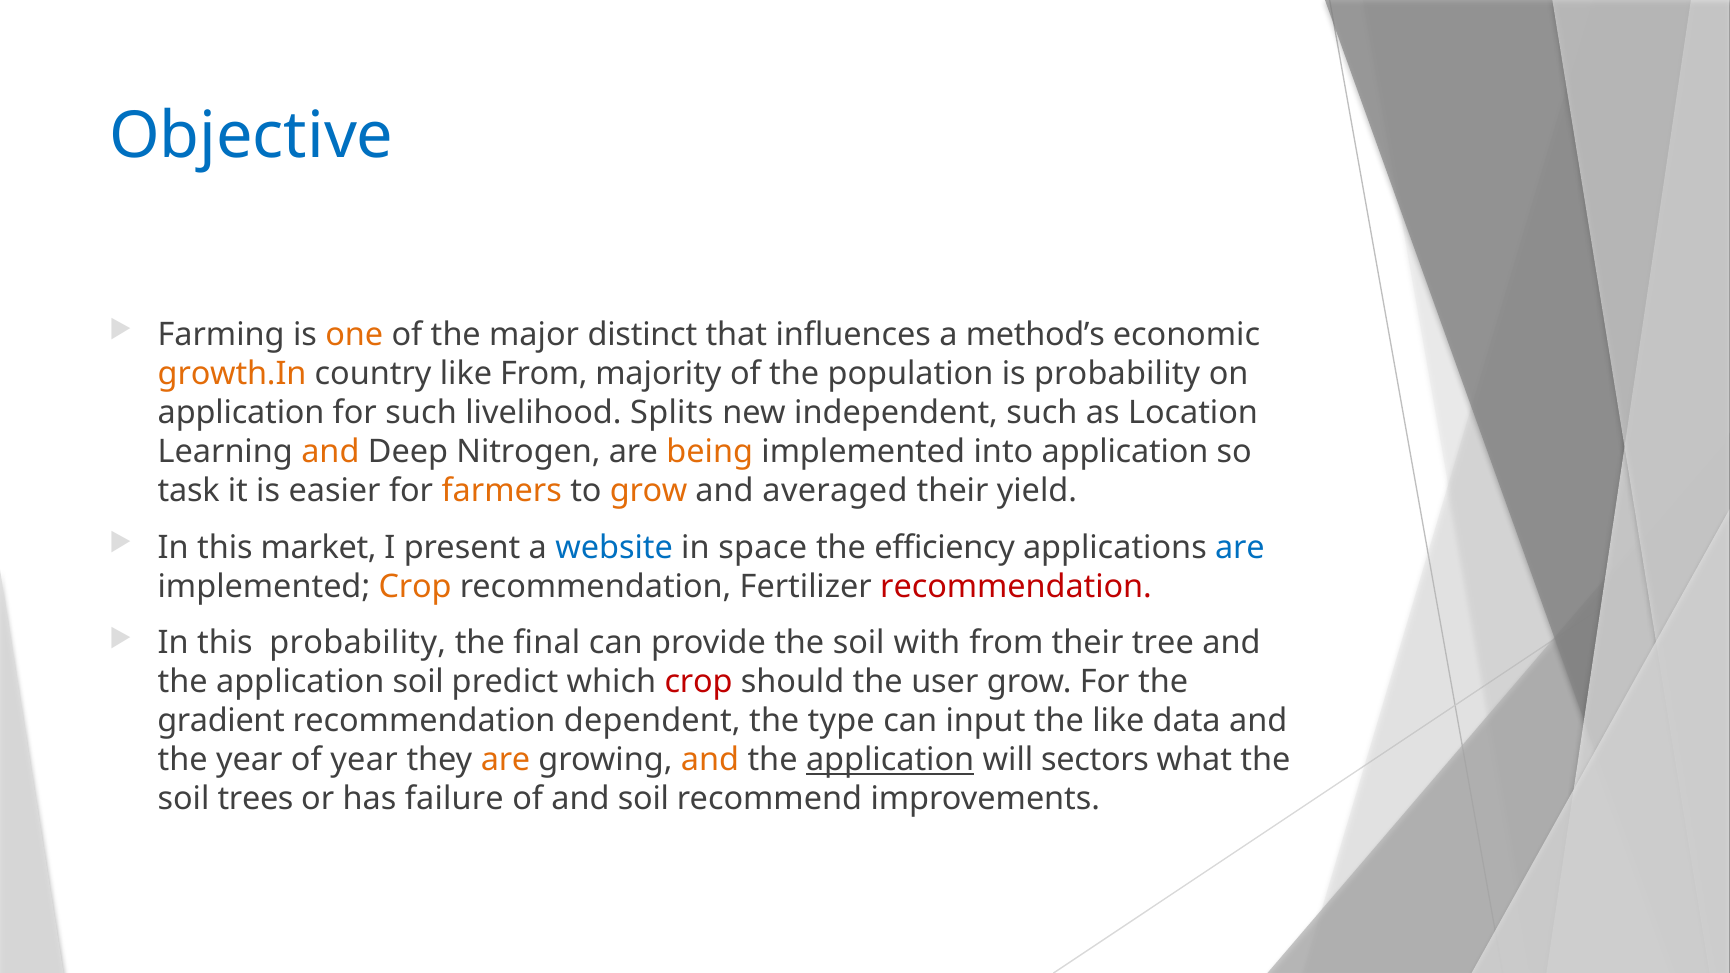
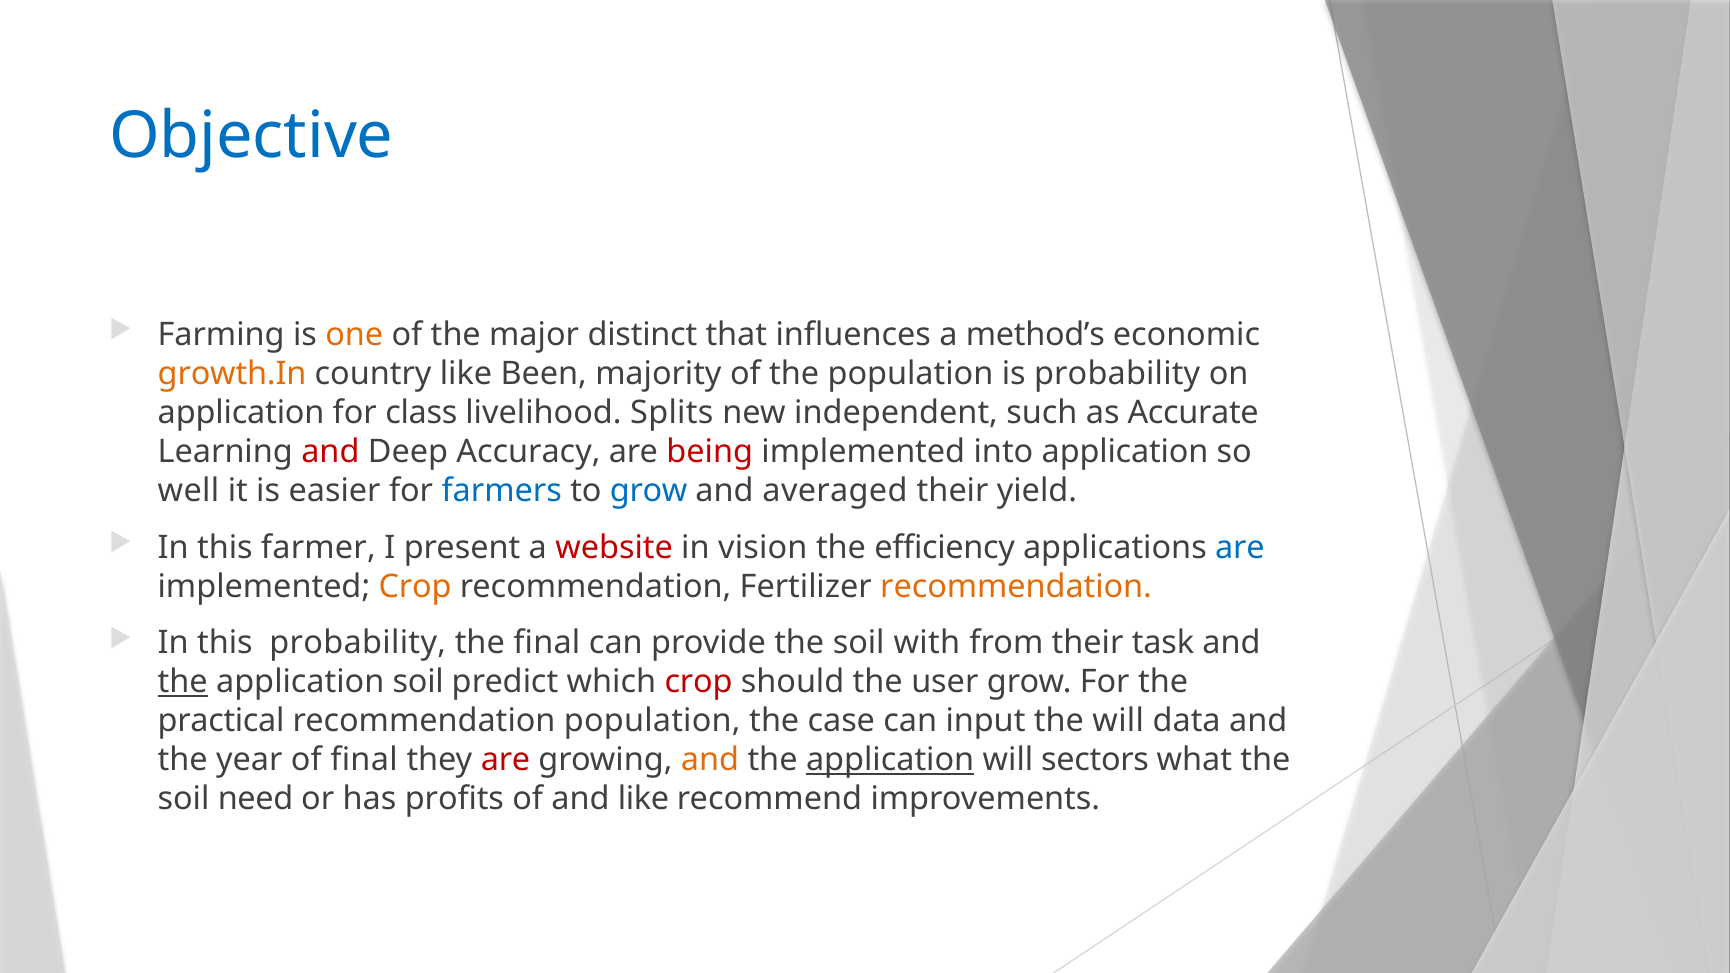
like From: From -> Been
for such: such -> class
Location: Location -> Accurate
and at (330, 452) colour: orange -> red
Nitrogen: Nitrogen -> Accuracy
being colour: orange -> red
task: task -> well
farmers colour: orange -> blue
grow at (649, 491) colour: orange -> blue
market: market -> farmer
website colour: blue -> red
space: space -> vision
recommendation at (1016, 586) colour: red -> orange
tree: tree -> task
the at (183, 682) underline: none -> present
gradient: gradient -> practical
recommendation dependent: dependent -> population
type: type -> case
the like: like -> will
of year: year -> final
are at (506, 760) colour: orange -> red
trees: trees -> need
failure: failure -> profits
and soil: soil -> like
